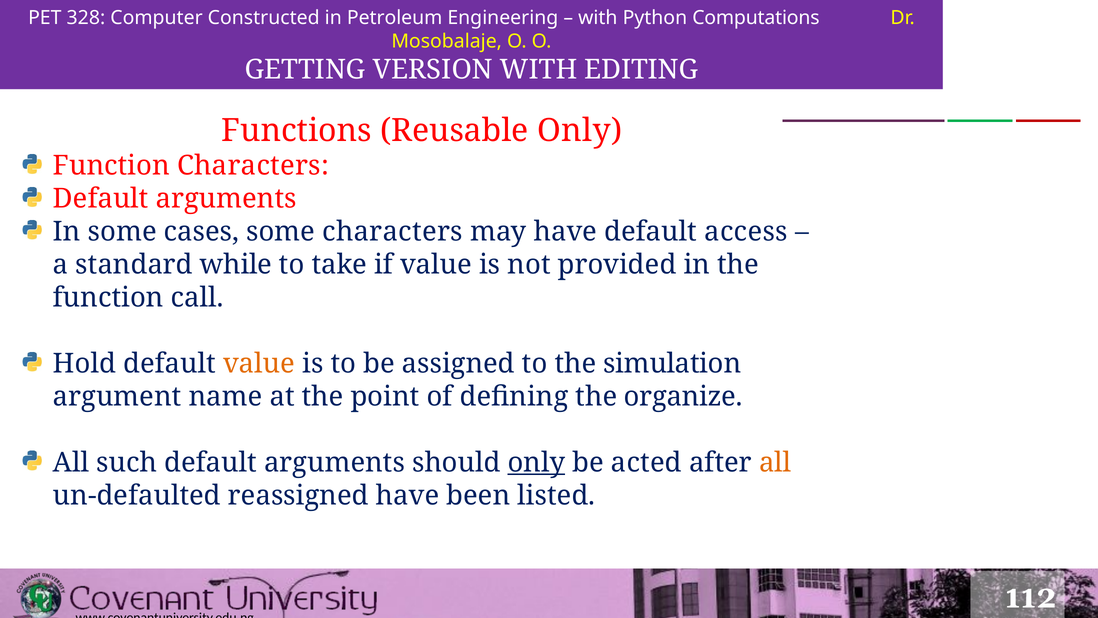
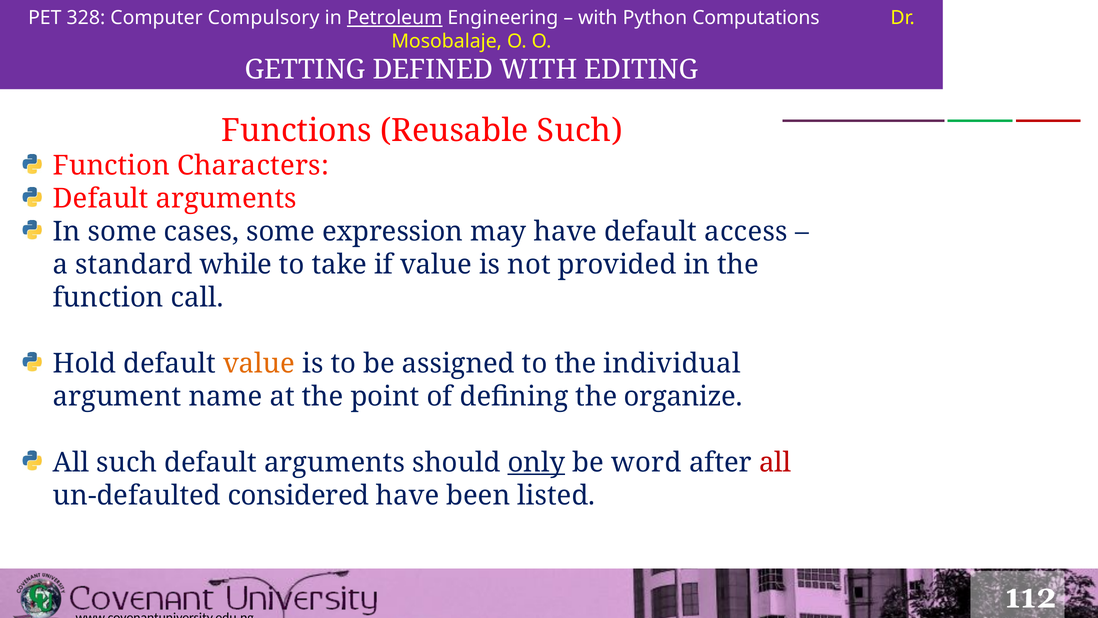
Constructed: Constructed -> Compulsory
Petroleum underline: none -> present
VERSION: VERSION -> DEFINED
Reusable Only: Only -> Such
some characters: characters -> expression
simulation: simulation -> individual
acted: acted -> word
all at (775, 462) colour: orange -> red
reassigned: reassigned -> considered
